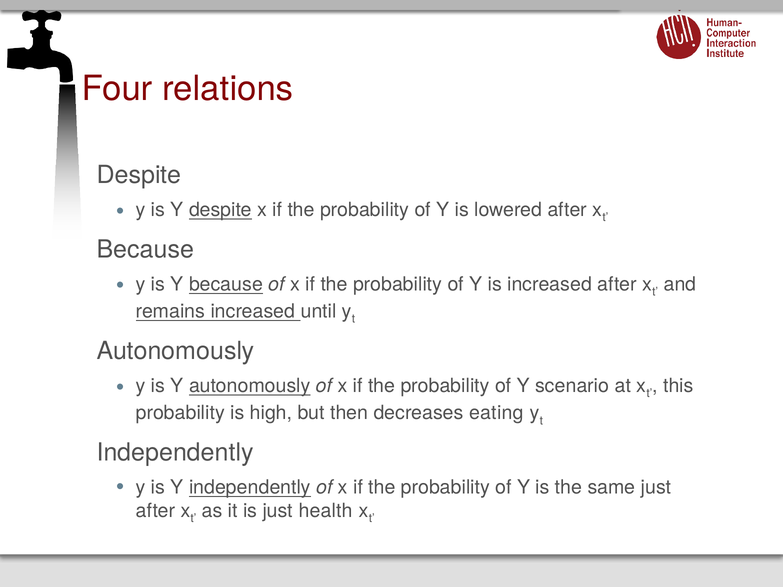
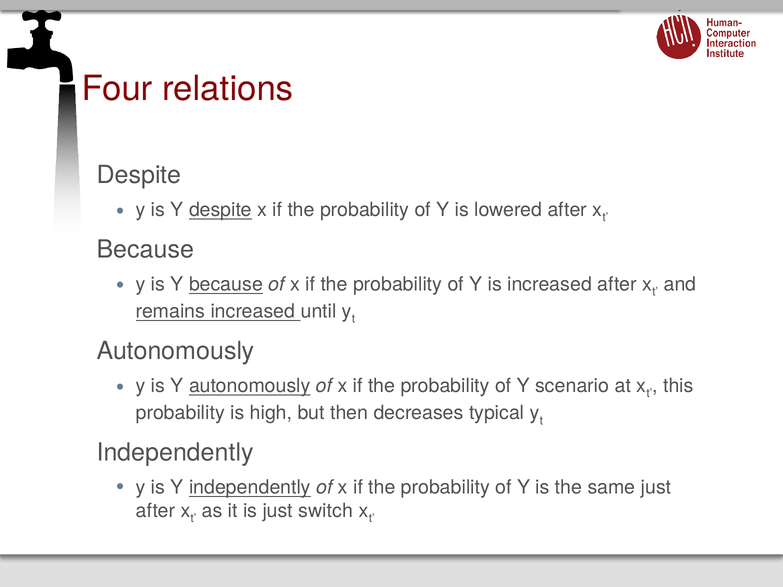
eating: eating -> typical
health: health -> switch
